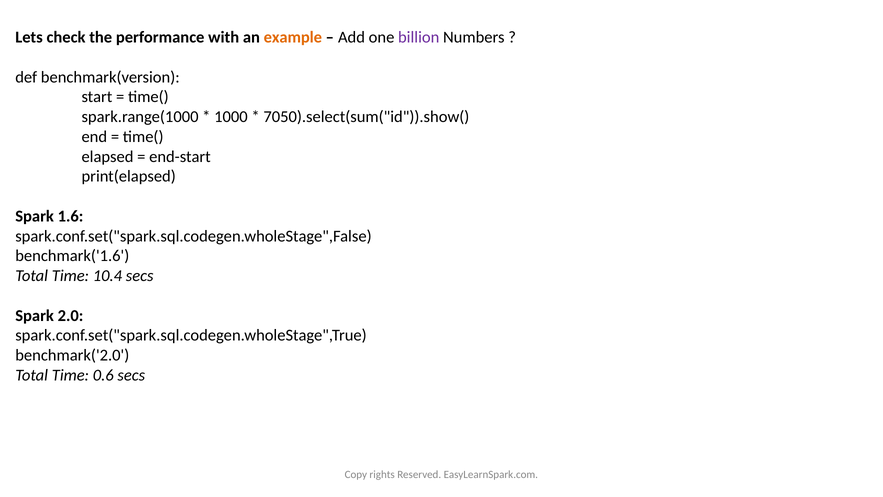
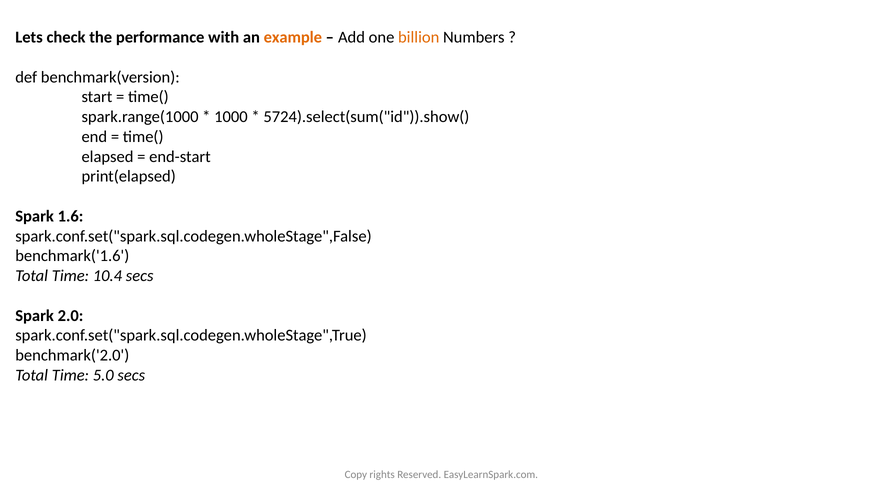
billion colour: purple -> orange
7050).select(sum("id")).show(: 7050).select(sum("id")).show( -> 5724).select(sum("id")).show(
0.6: 0.6 -> 5.0
